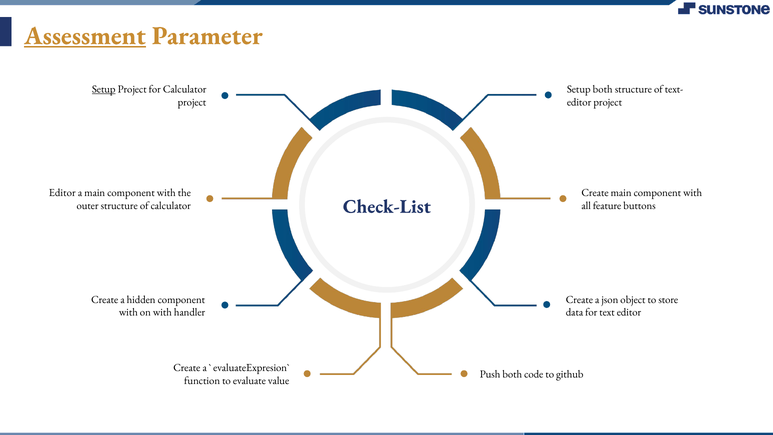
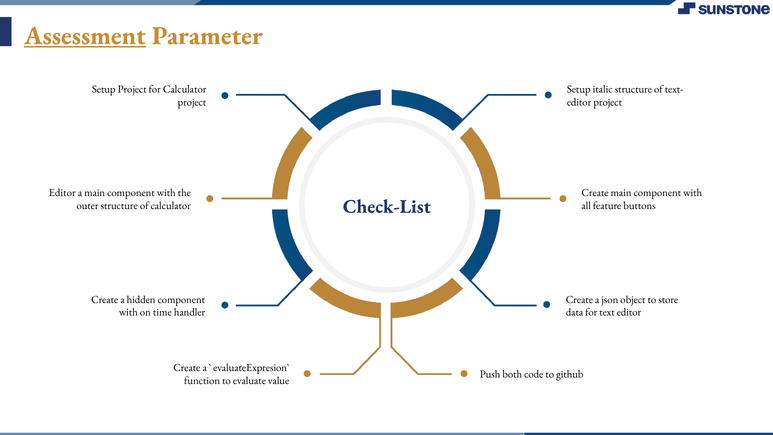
Setup at (104, 89) underline: present -> none
Setup both: both -> italic
on with: with -> time
